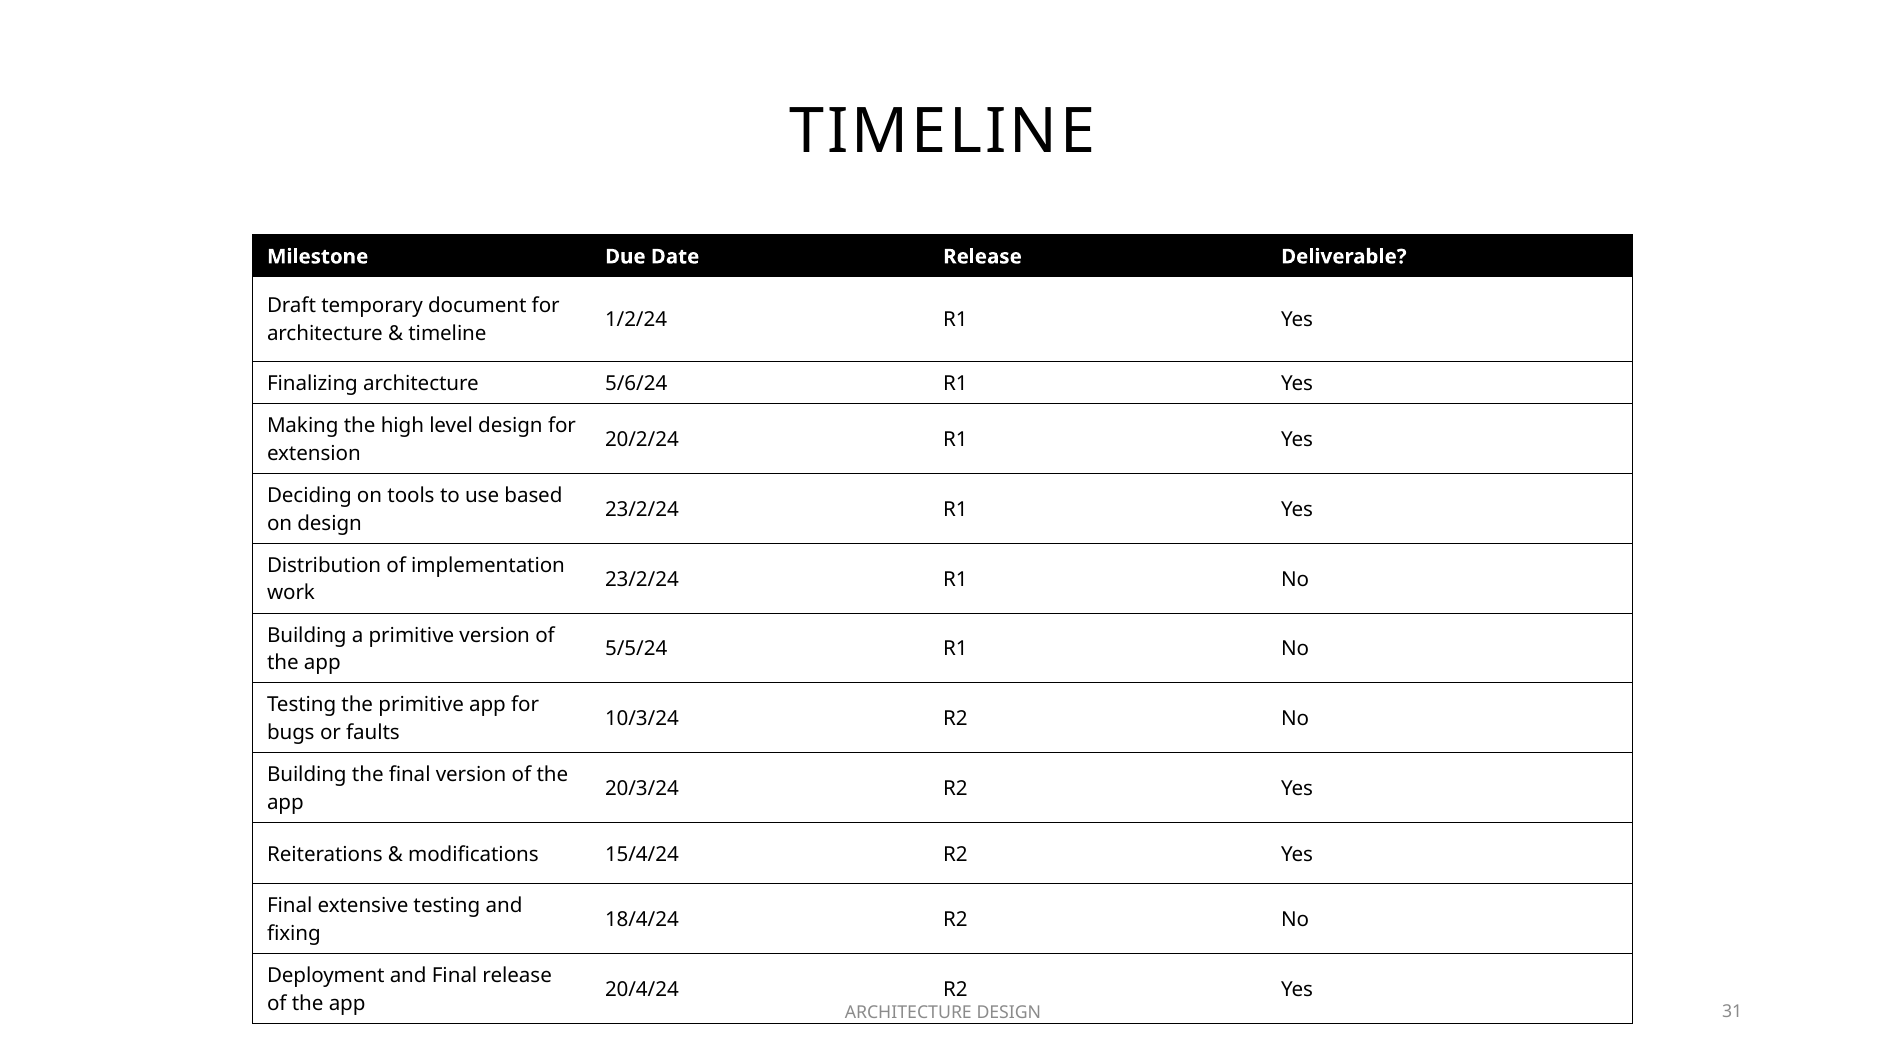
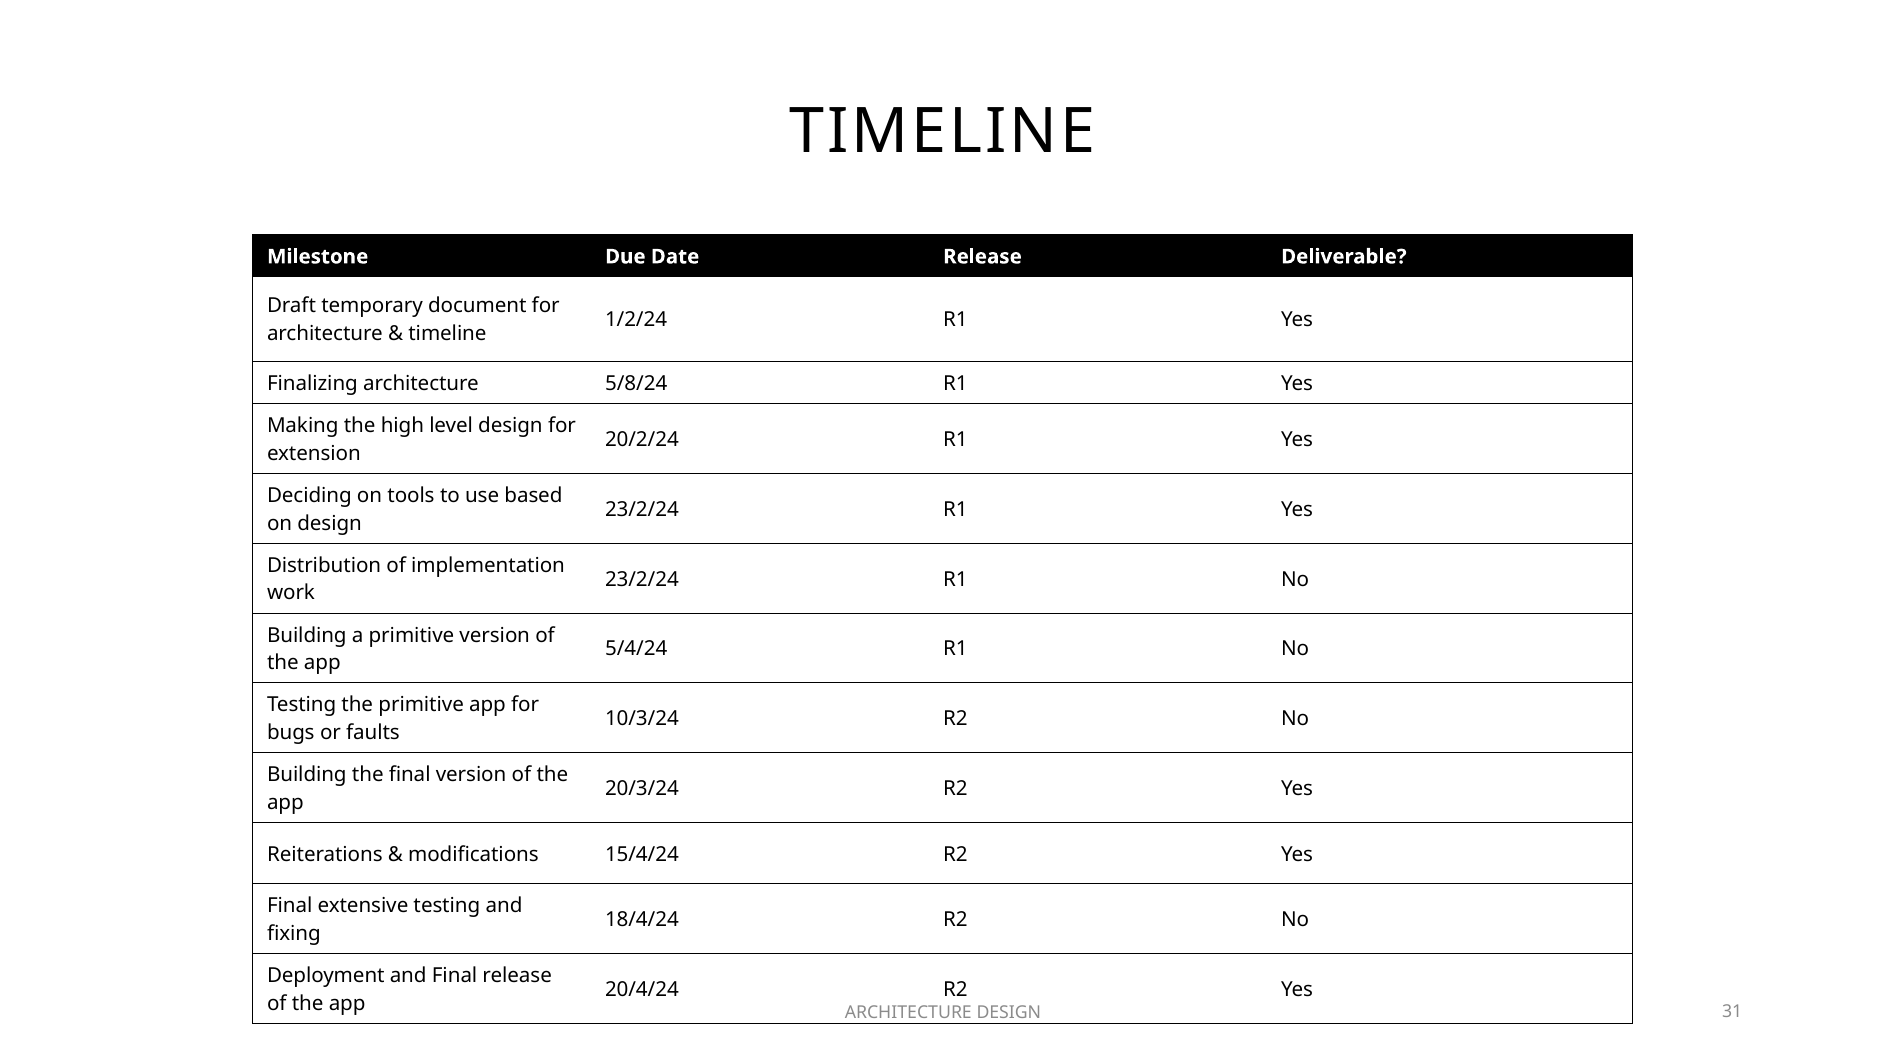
5/6/24: 5/6/24 -> 5/8/24
5/5/24: 5/5/24 -> 5/4/24
